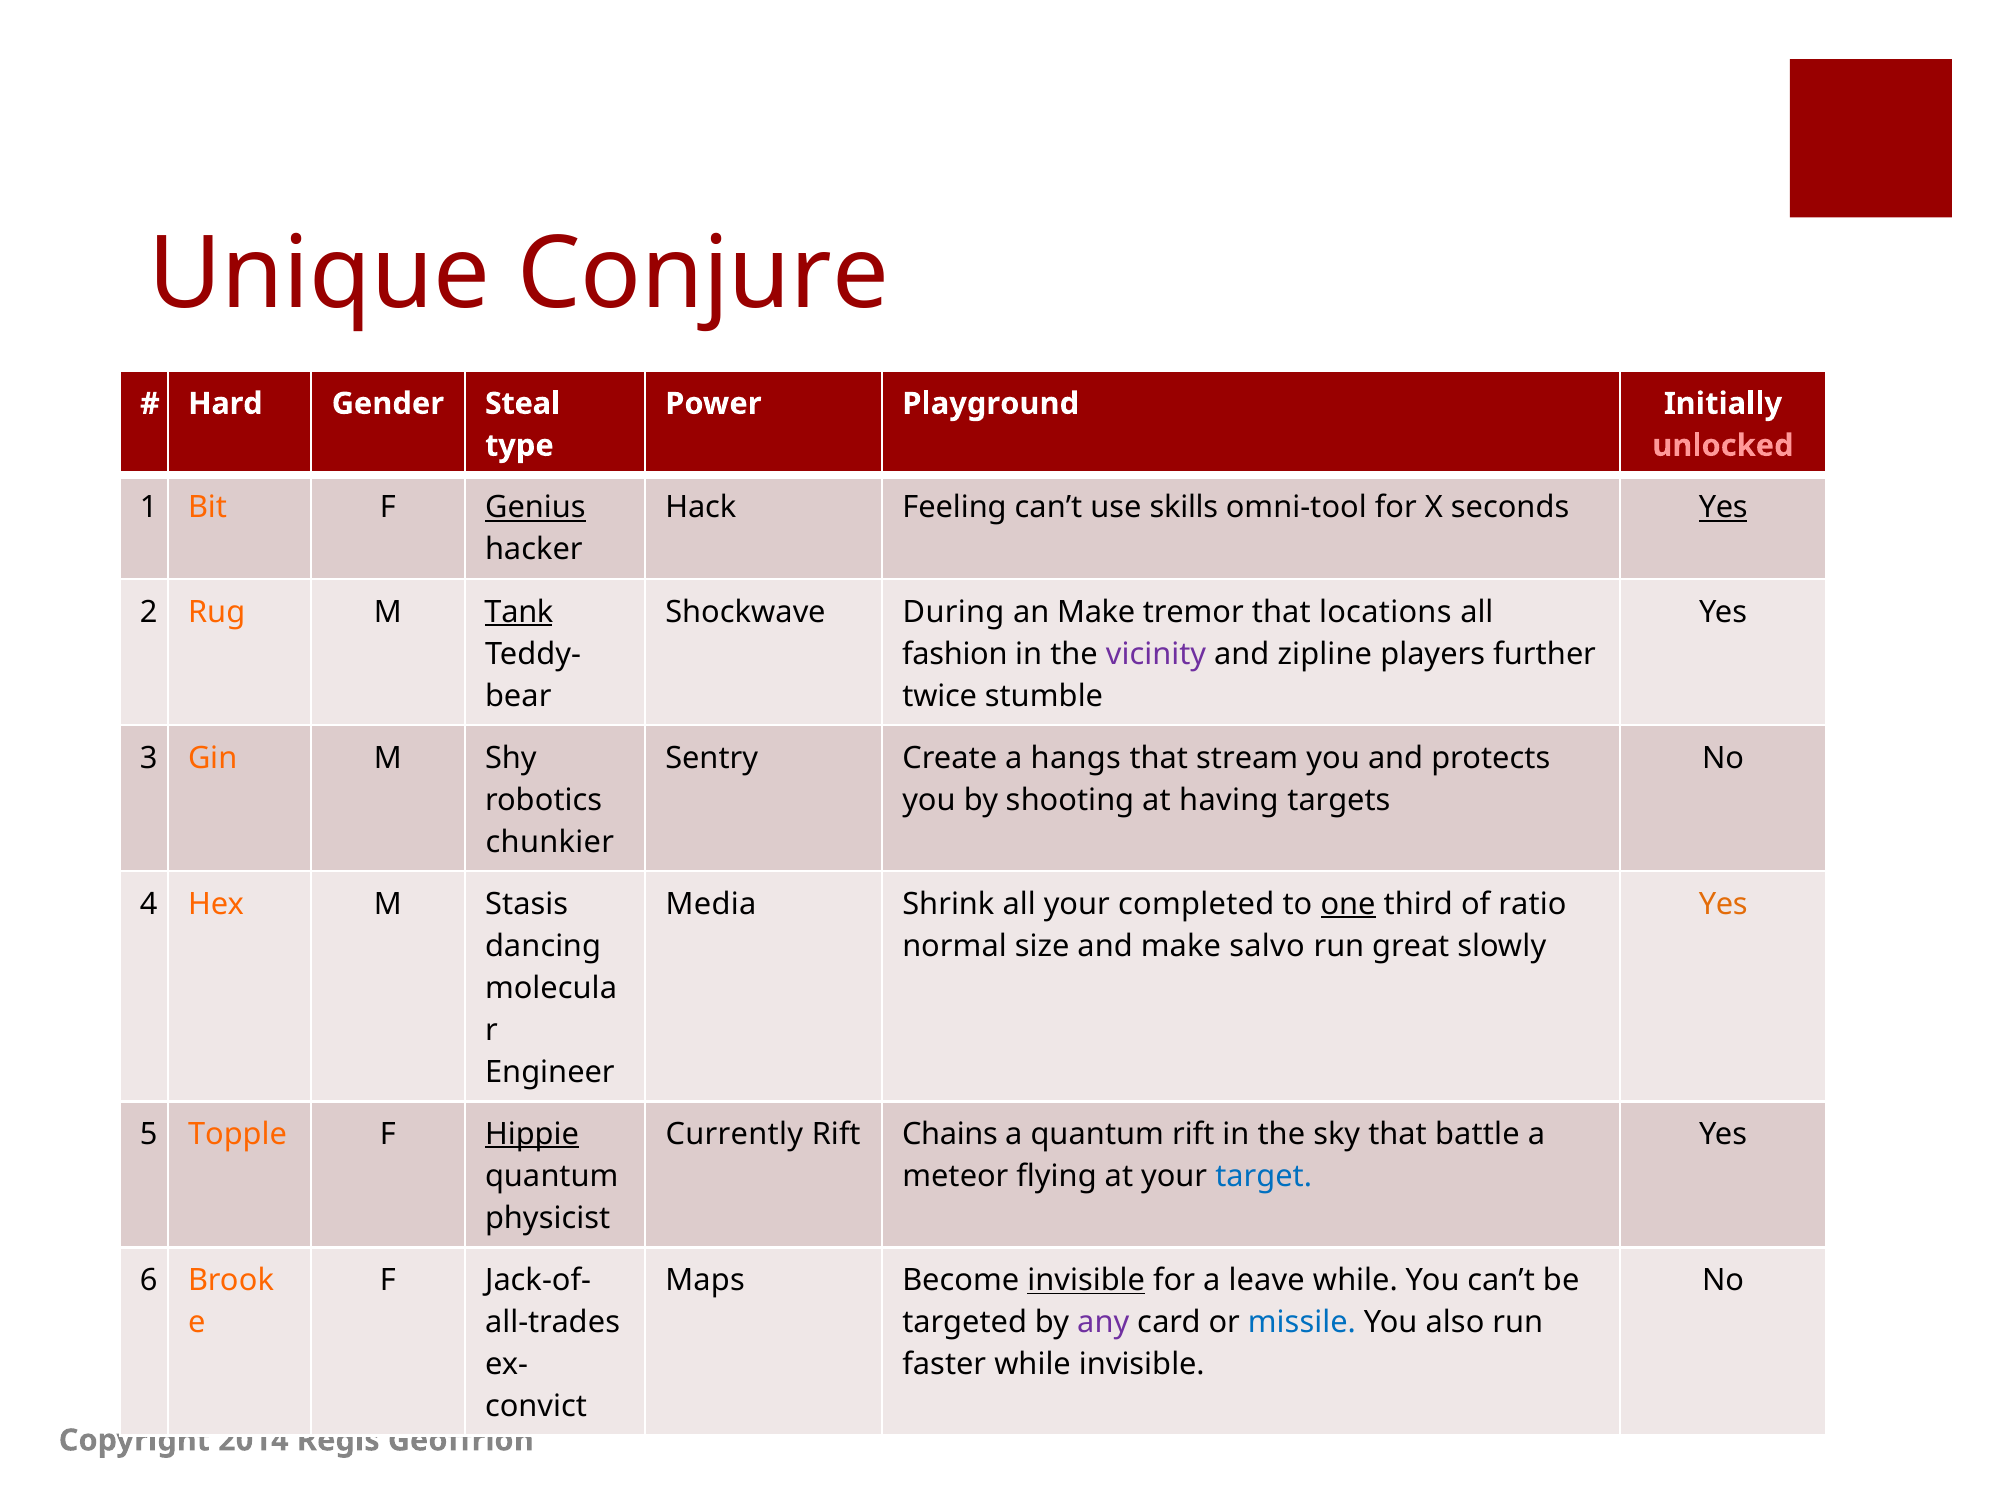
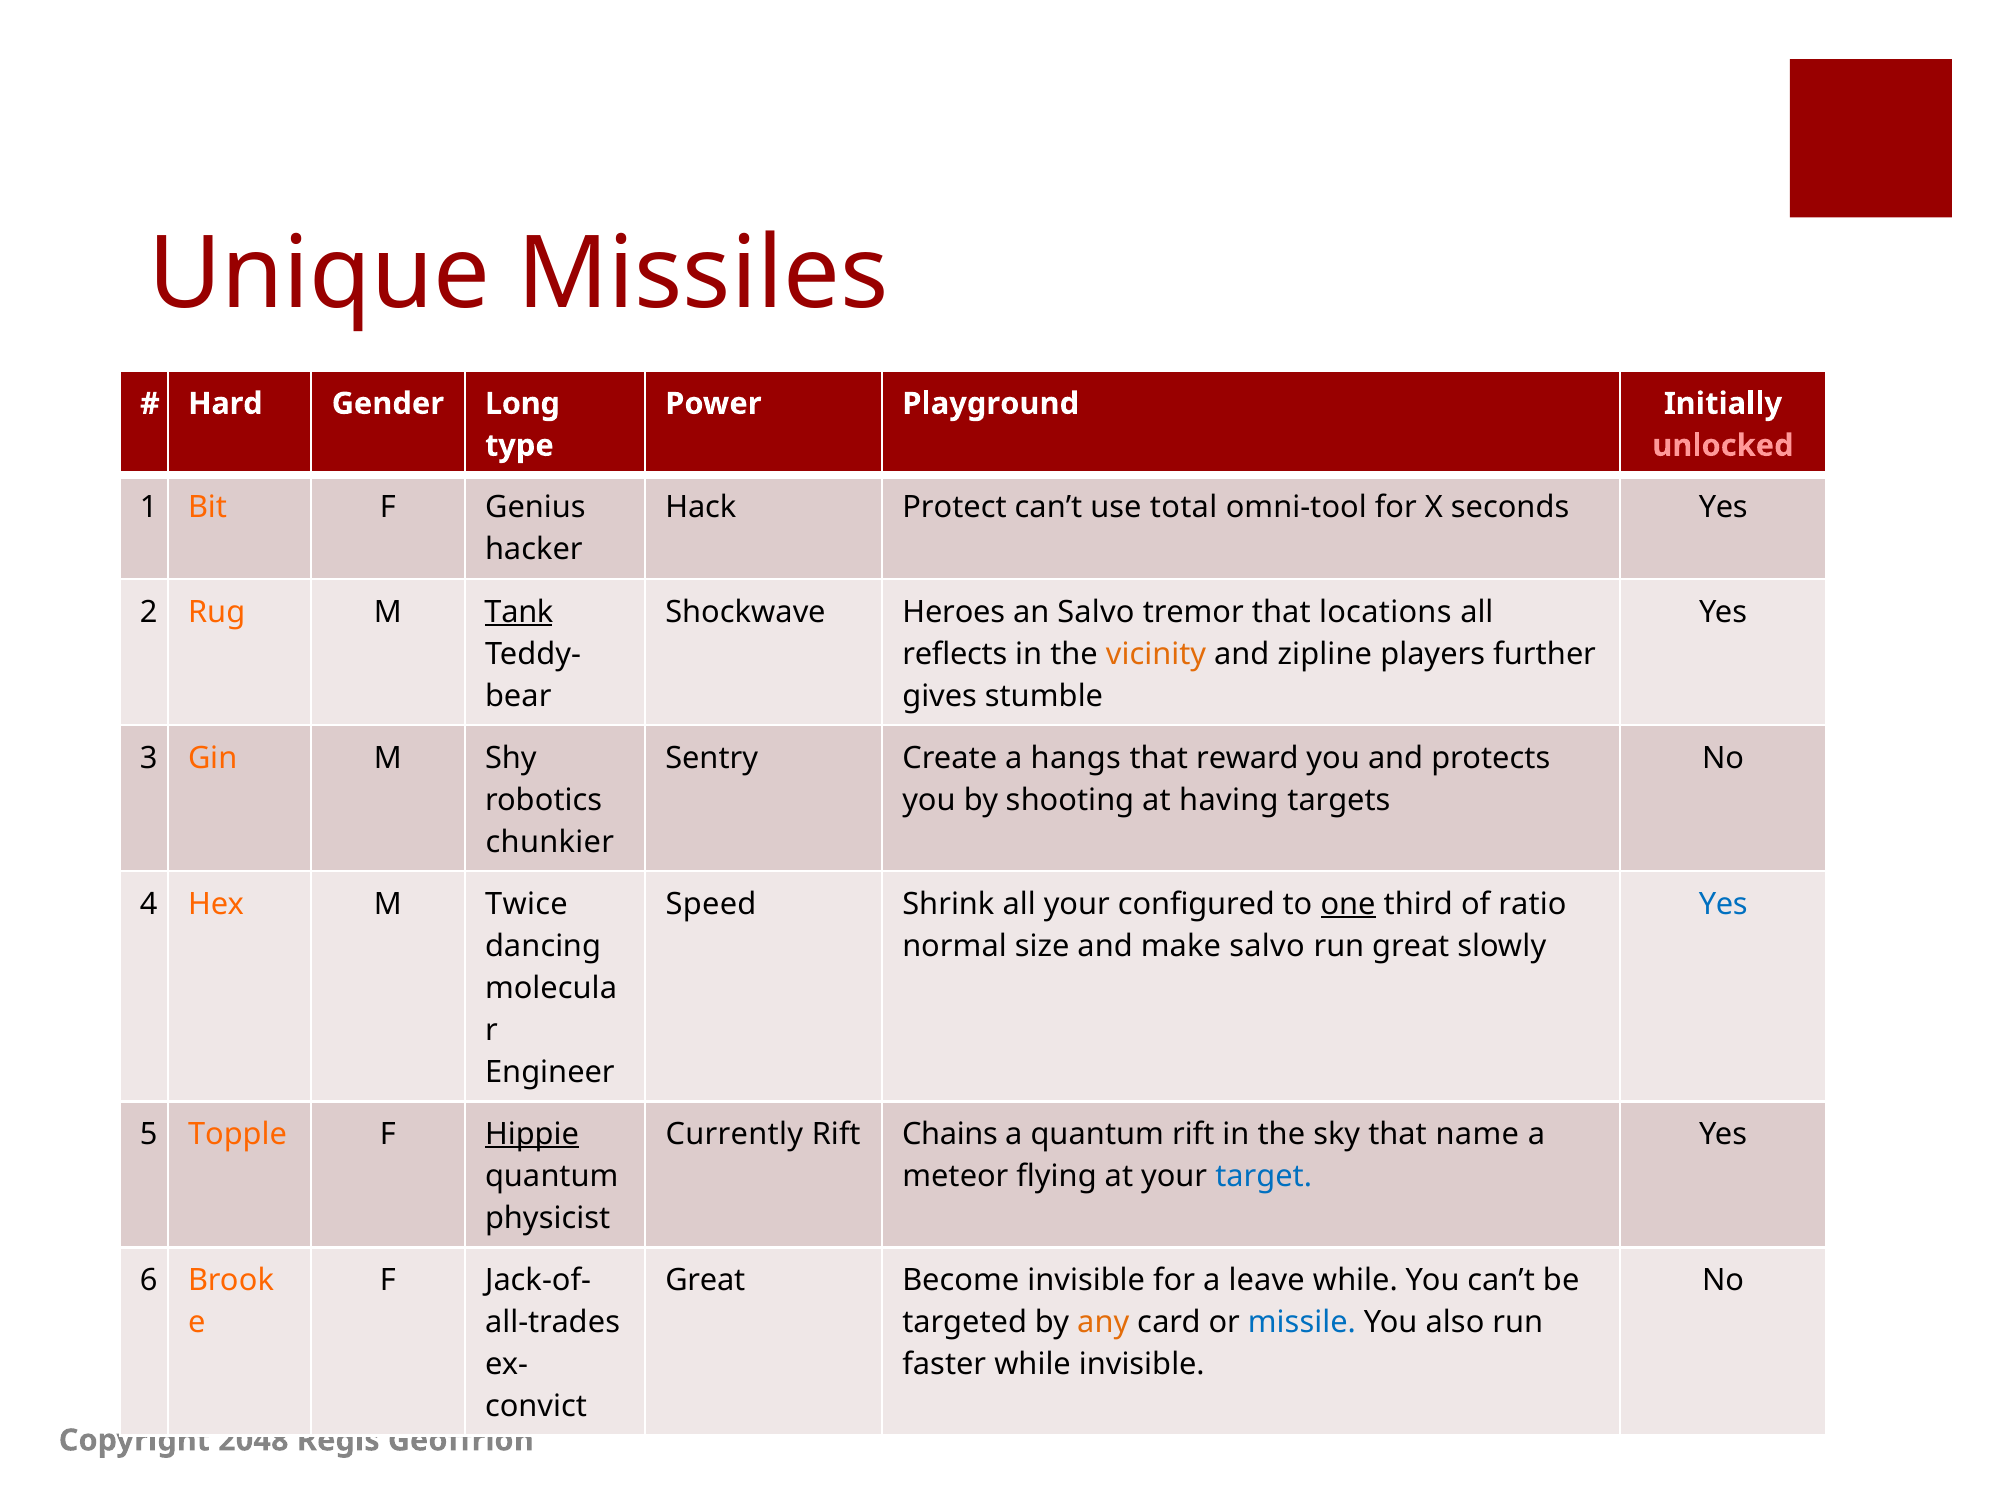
Conjure: Conjure -> Missiles
Steal: Steal -> Long
Genius underline: present -> none
Feeling: Feeling -> Protect
skills: skills -> total
Yes at (1723, 508) underline: present -> none
During: During -> Heroes
an Make: Make -> Salvo
fashion: fashion -> reflects
vicinity colour: purple -> orange
twice: twice -> gives
stream: stream -> reward
Stasis: Stasis -> Twice
Media: Media -> Speed
completed: completed -> configured
Yes at (1723, 904) colour: orange -> blue
battle: battle -> name
Maps at (705, 1280): Maps -> Great
invisible at (1086, 1280) underline: present -> none
any colour: purple -> orange
2014: 2014 -> 2048
